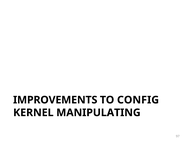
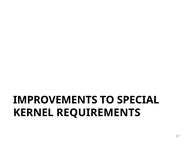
CONFIG: CONFIG -> SPECIAL
MANIPULATING: MANIPULATING -> REQUIREMENTS
